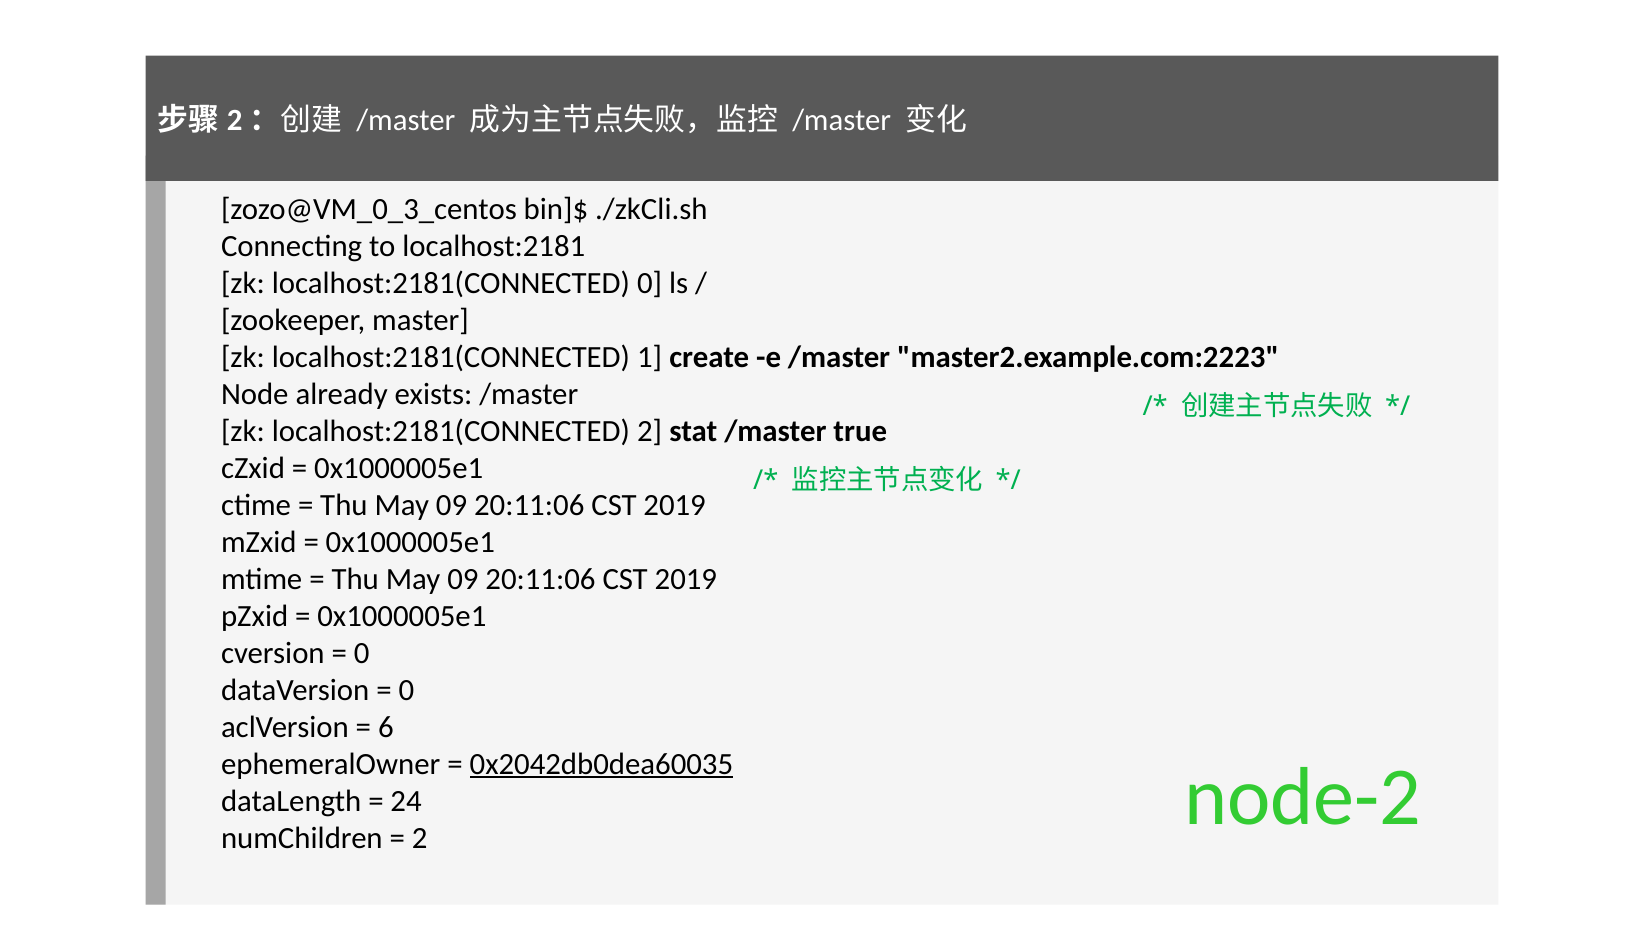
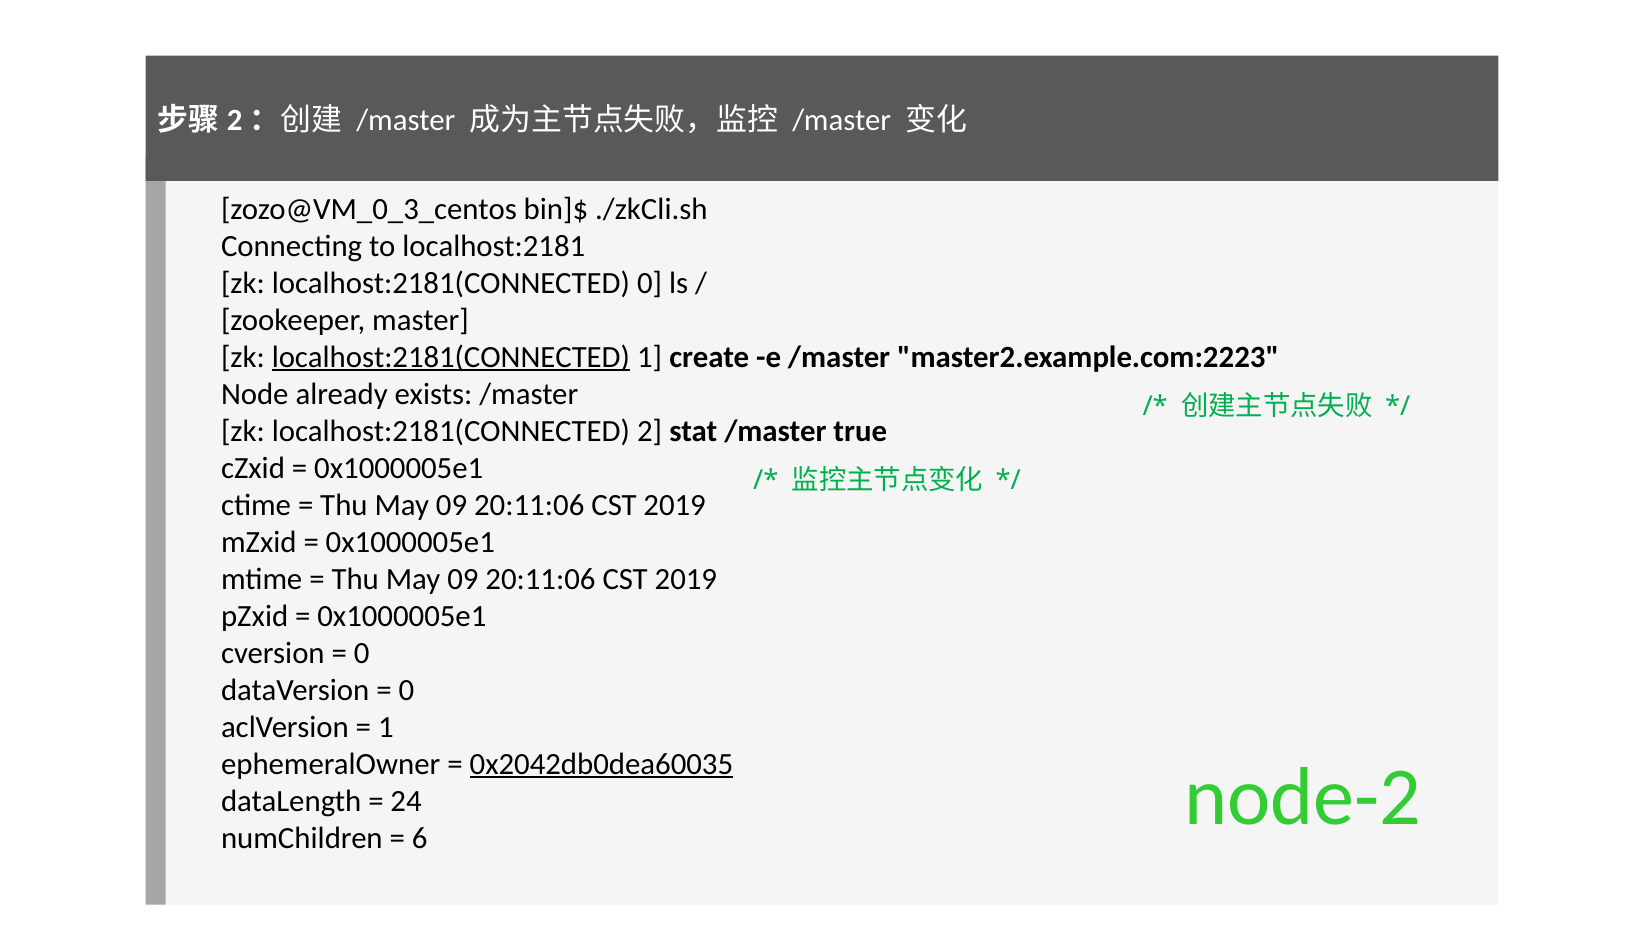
localhost:2181(CONNECTED at (451, 357) underline: none -> present
6 at (386, 727): 6 -> 1
2 at (420, 838): 2 -> 6
